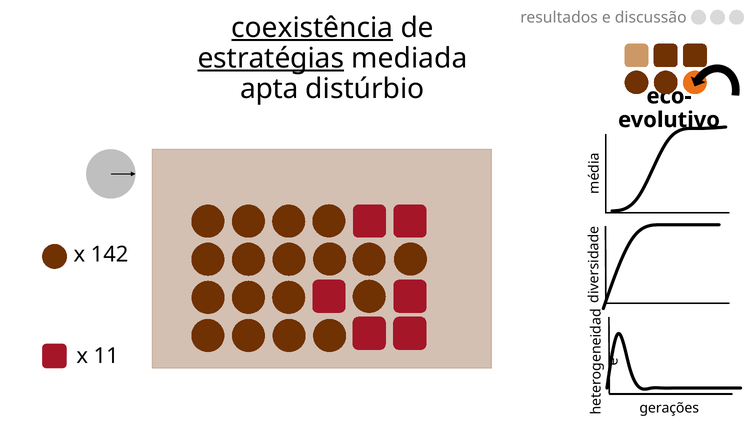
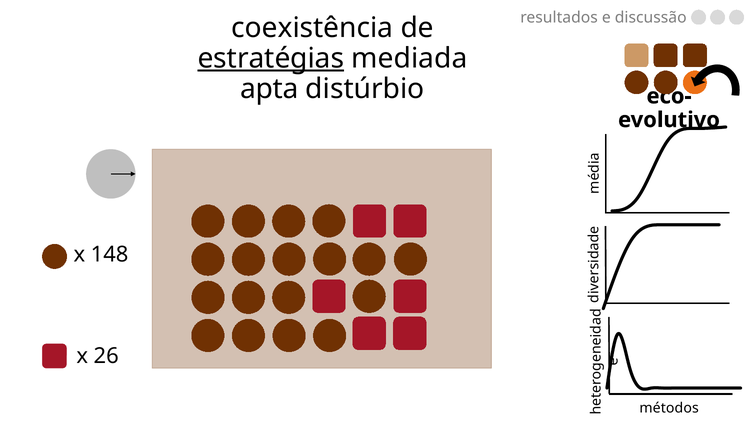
coexistência underline: present -> none
142: 142 -> 148
11: 11 -> 26
gerações: gerações -> métodos
